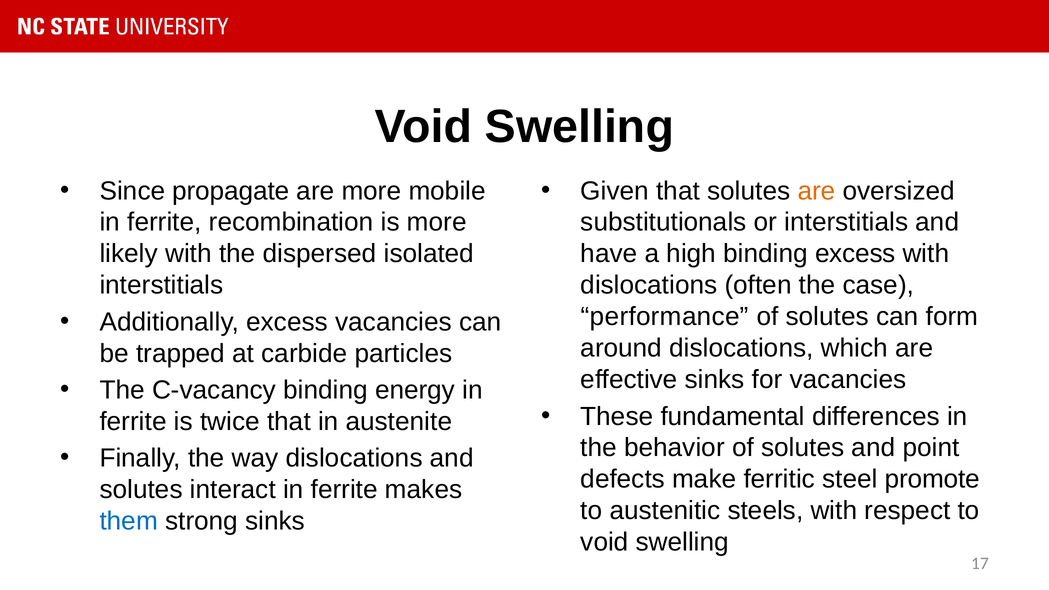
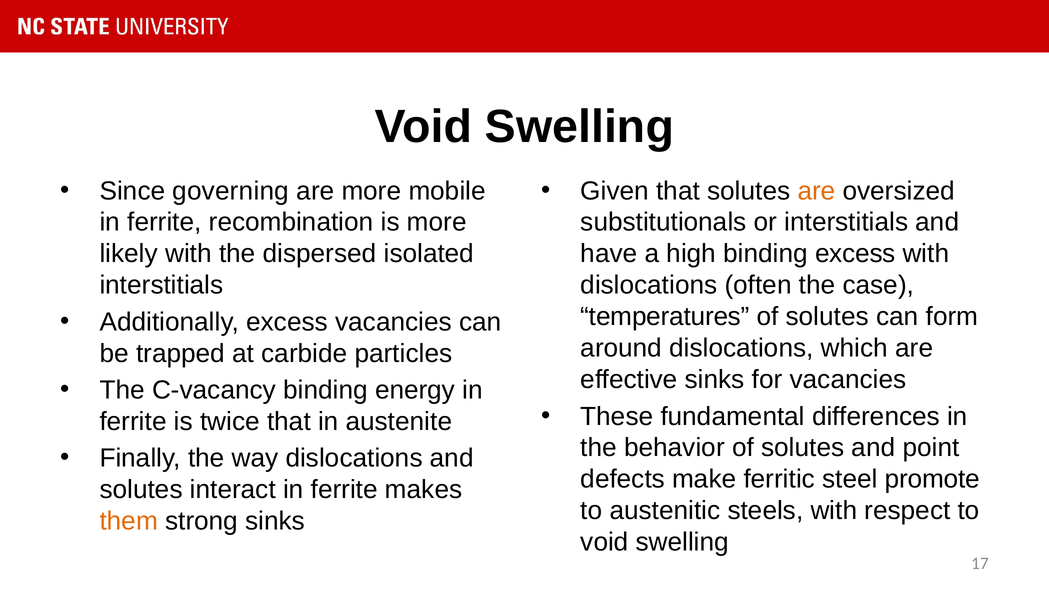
propagate: propagate -> governing
performance: performance -> temperatures
them colour: blue -> orange
